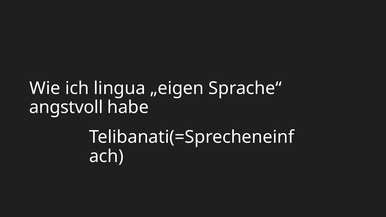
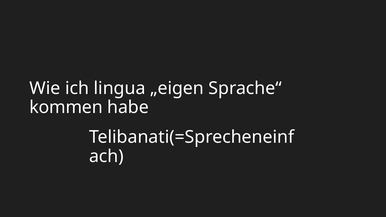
angstvoll: angstvoll -> kommen
